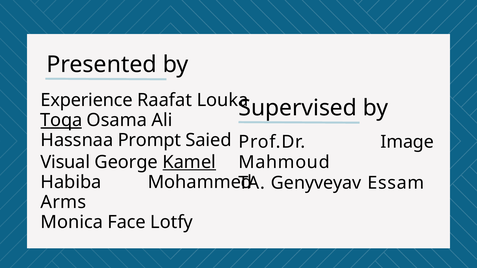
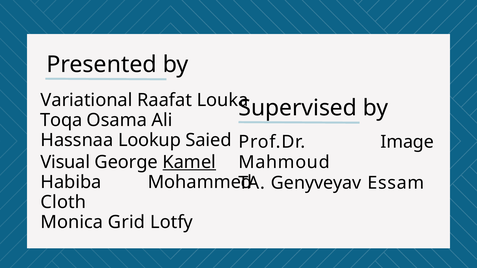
Experience: Experience -> Variational
Toqa underline: present -> none
Prompt: Prompt -> Lookup
Arms: Arms -> Cloth
Face: Face -> Grid
